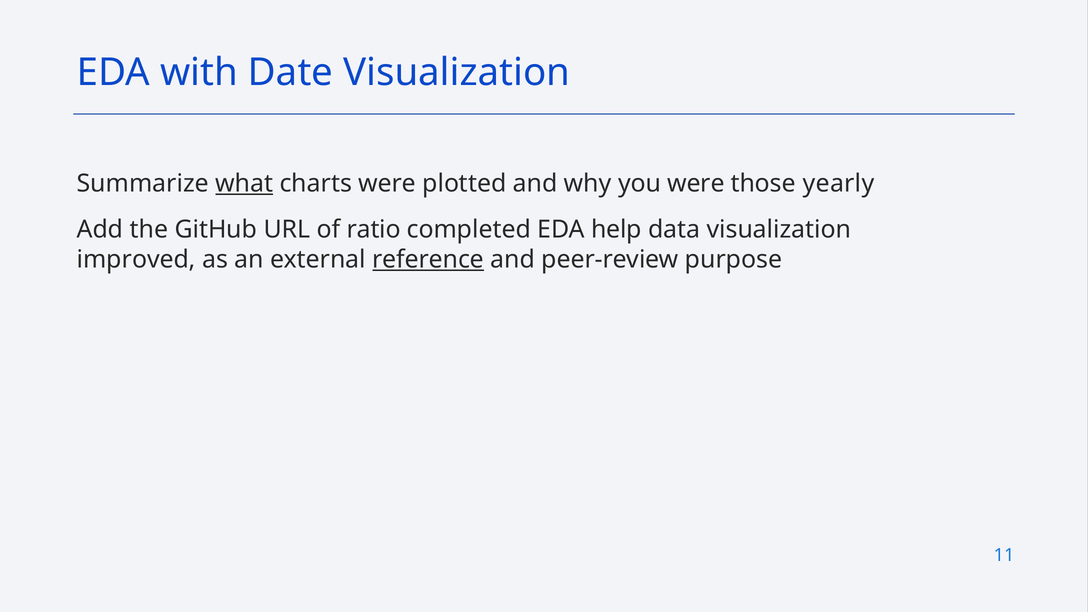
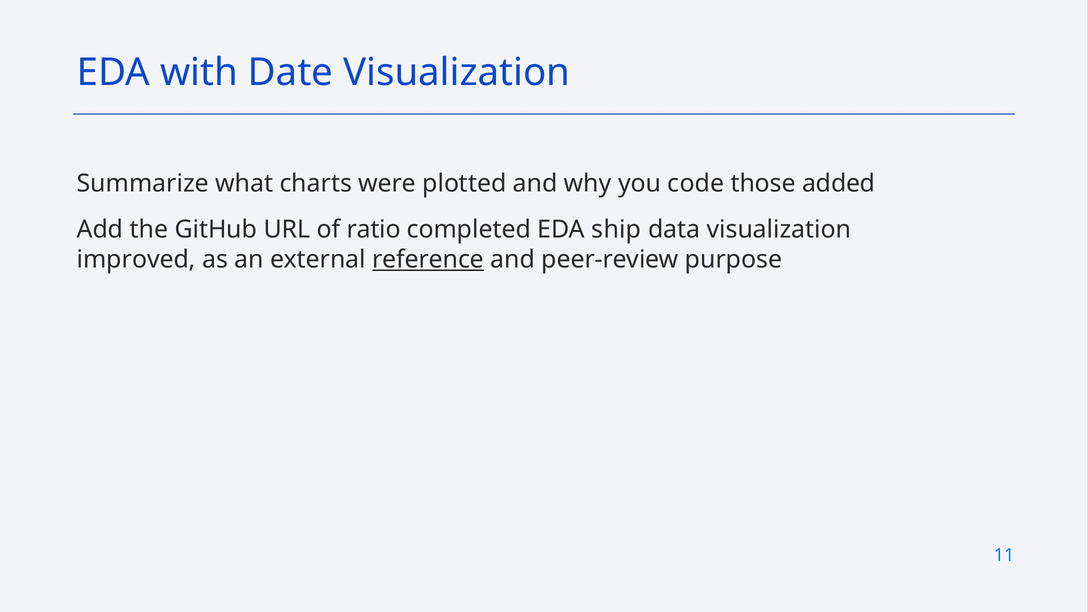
what underline: present -> none
you were: were -> code
yearly: yearly -> added
help: help -> ship
